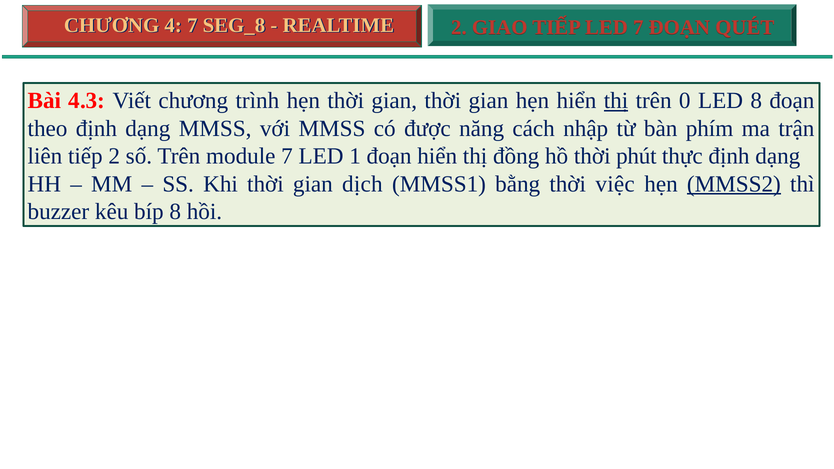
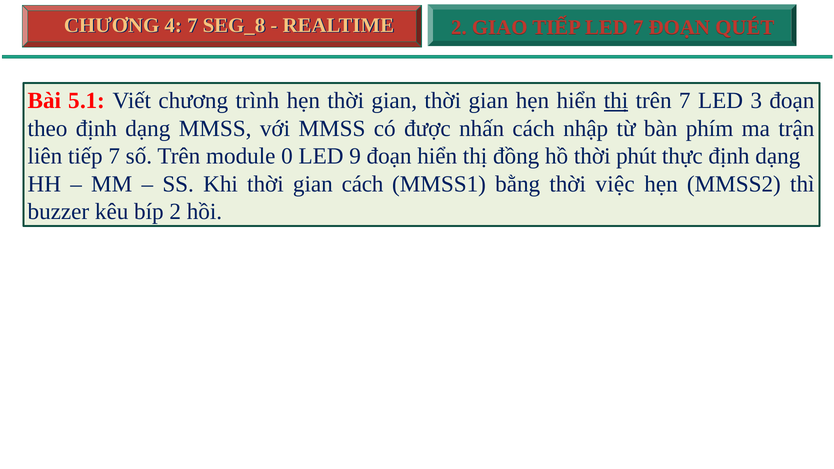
4.3: 4.3 -> 5.1
trên 0: 0 -> 7
LED 8: 8 -> 3
năng: năng -> nhấn
tiếp 2: 2 -> 7
module 7: 7 -> 0
1: 1 -> 9
gian dịch: dịch -> cách
MMSS2 underline: present -> none
bíp 8: 8 -> 2
